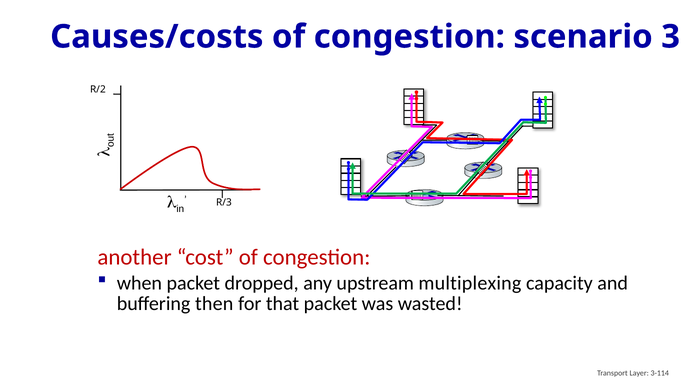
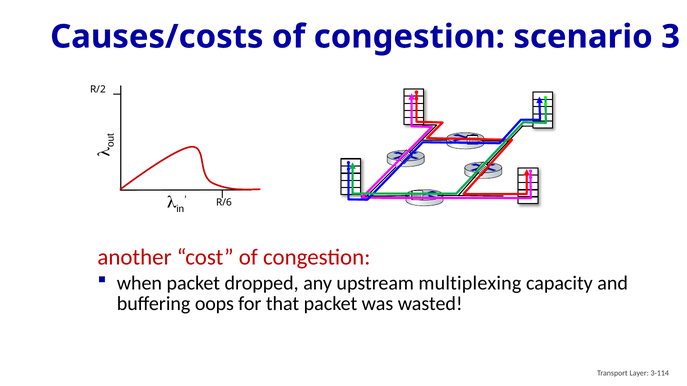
R/3: R/3 -> R/6
then: then -> oops
